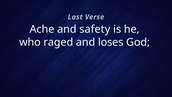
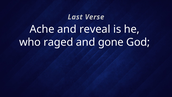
safety: safety -> reveal
loses: loses -> gone
